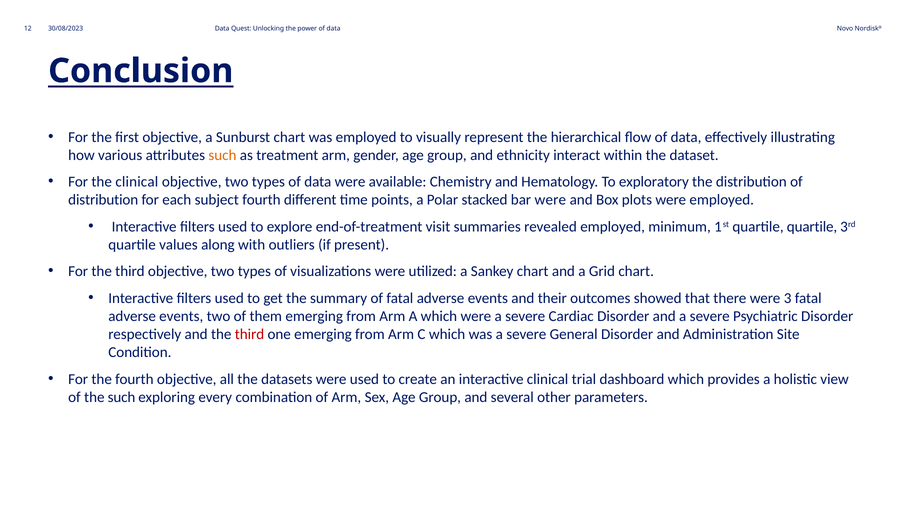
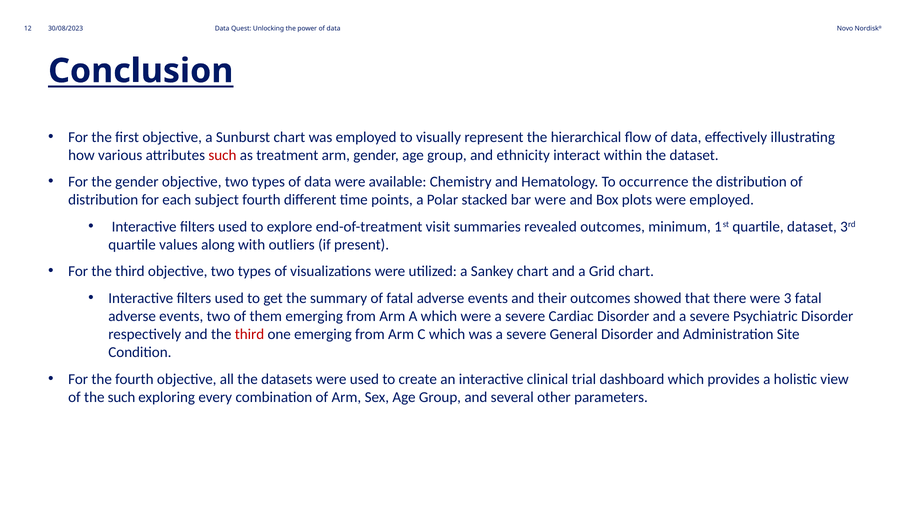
such at (222, 155) colour: orange -> red
the clinical: clinical -> gender
exploratory: exploratory -> occurrence
revealed employed: employed -> outcomes
quartile quartile: quartile -> dataset
